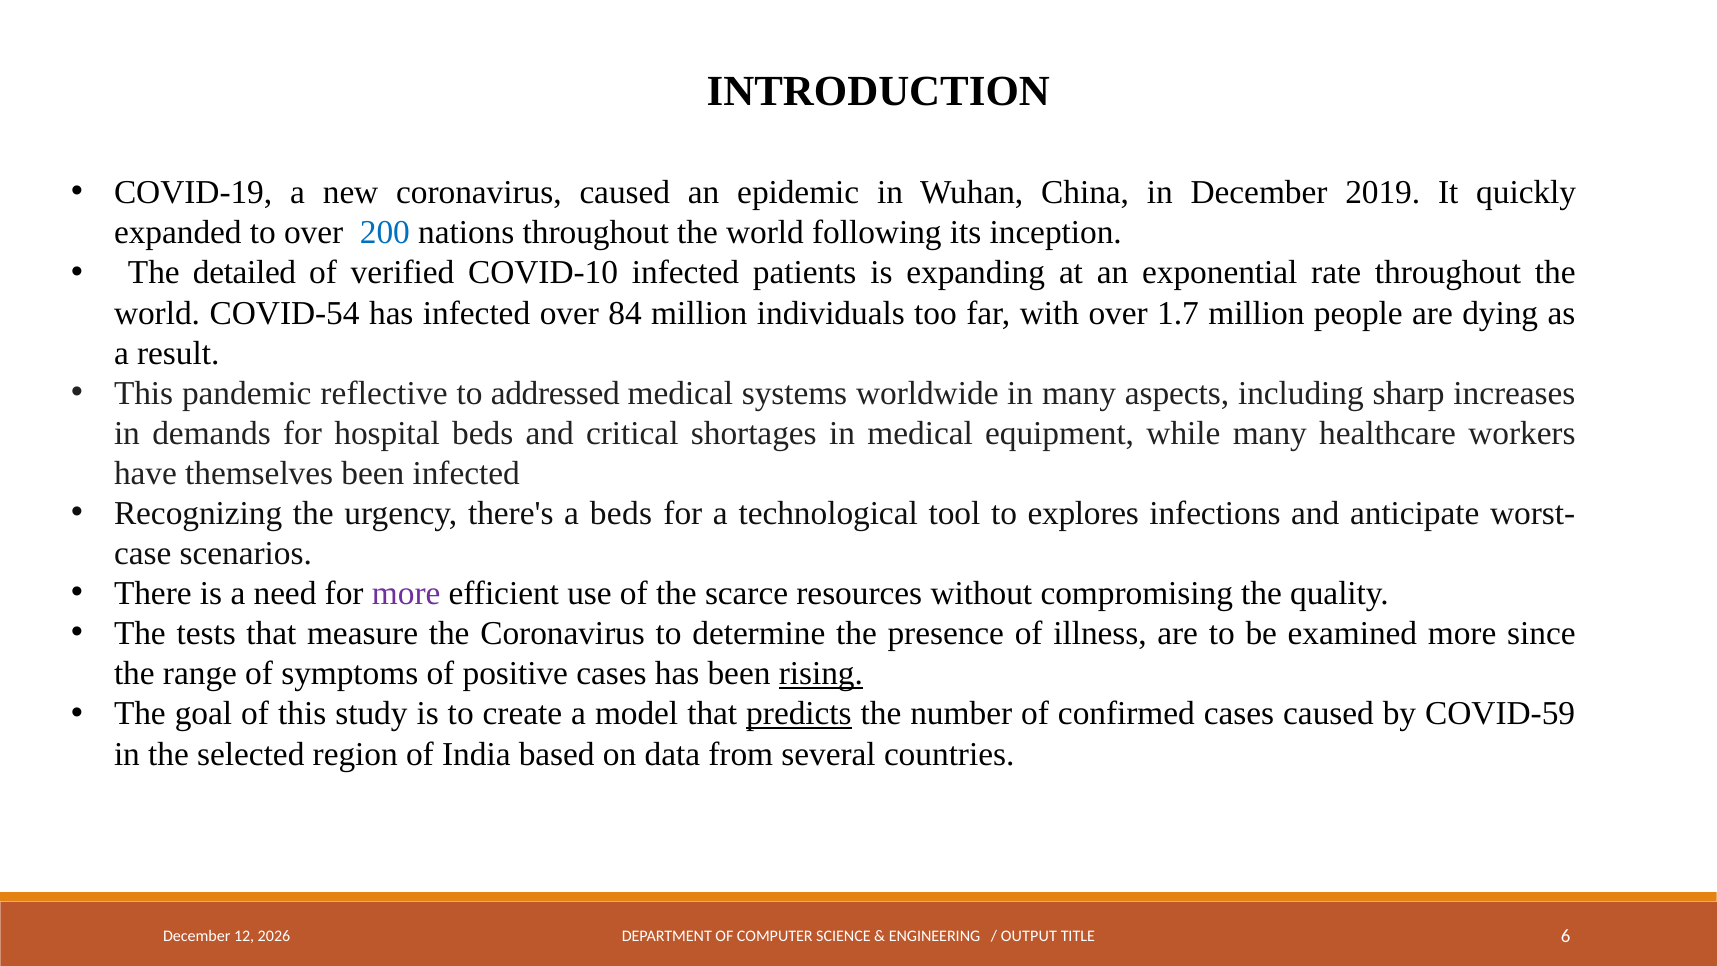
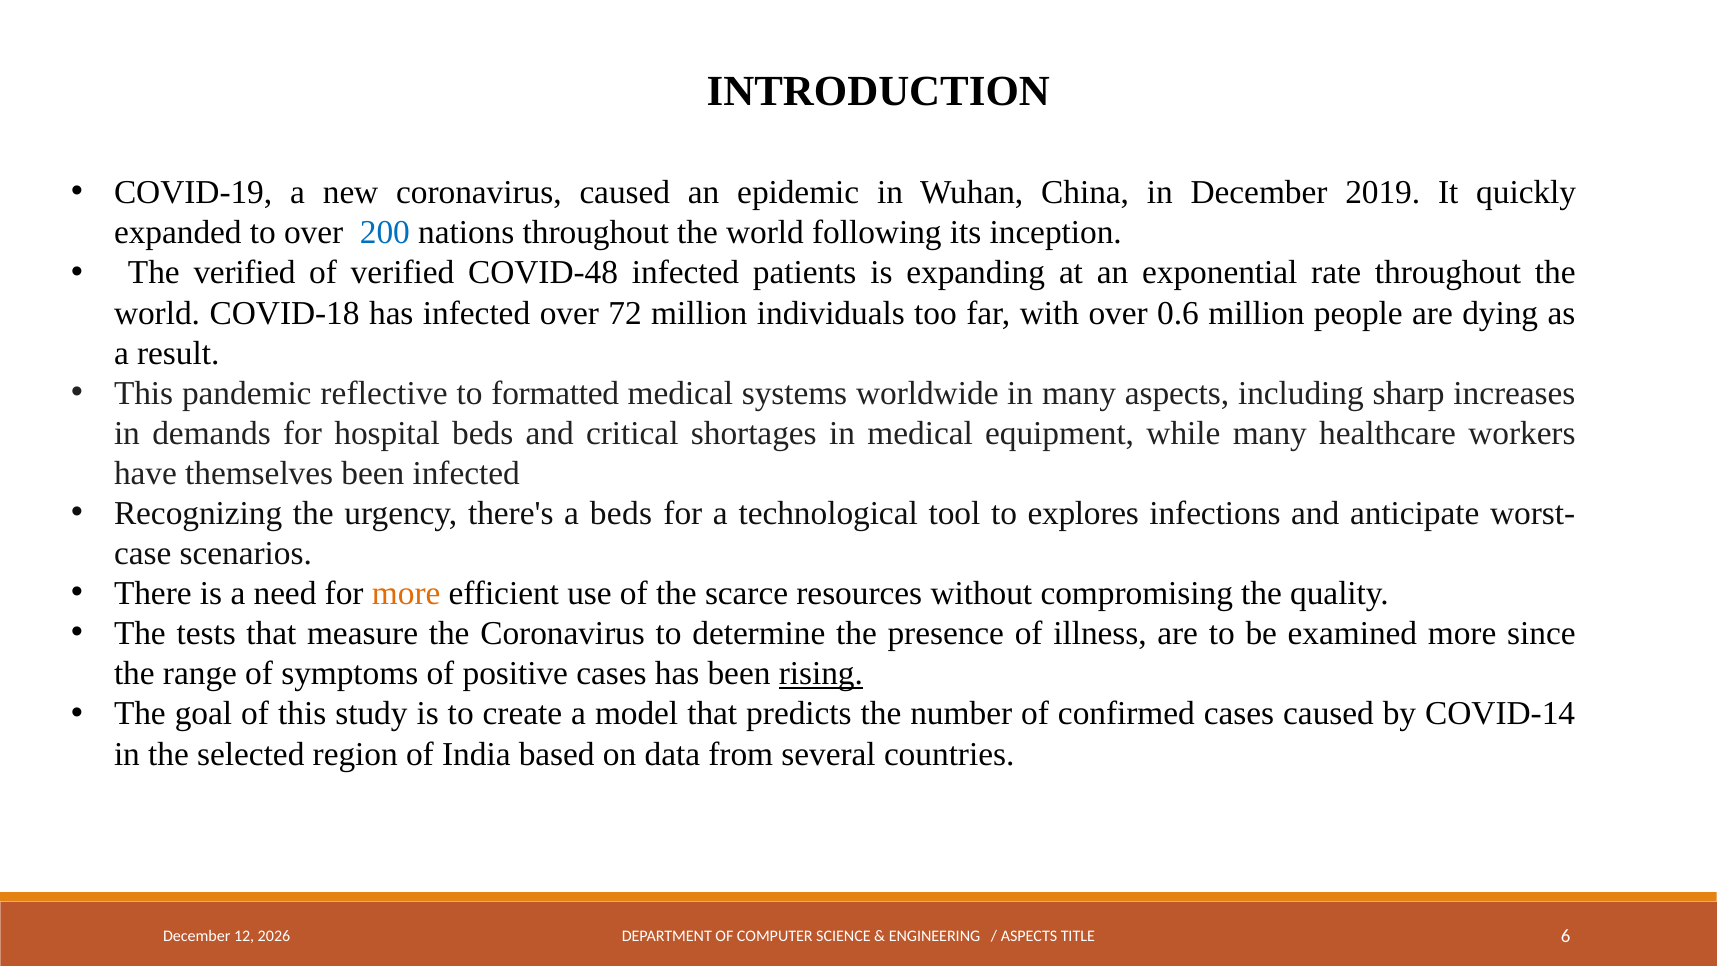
The detailed: detailed -> verified
COVID-10: COVID-10 -> COVID-48
COVID-54: COVID-54 -> COVID-18
84: 84 -> 72
1.7: 1.7 -> 0.6
addressed: addressed -> formatted
more at (406, 594) colour: purple -> orange
predicts underline: present -> none
COVID-59: COVID-59 -> COVID-14
OUTPUT at (1029, 936): OUTPUT -> ASPECTS
